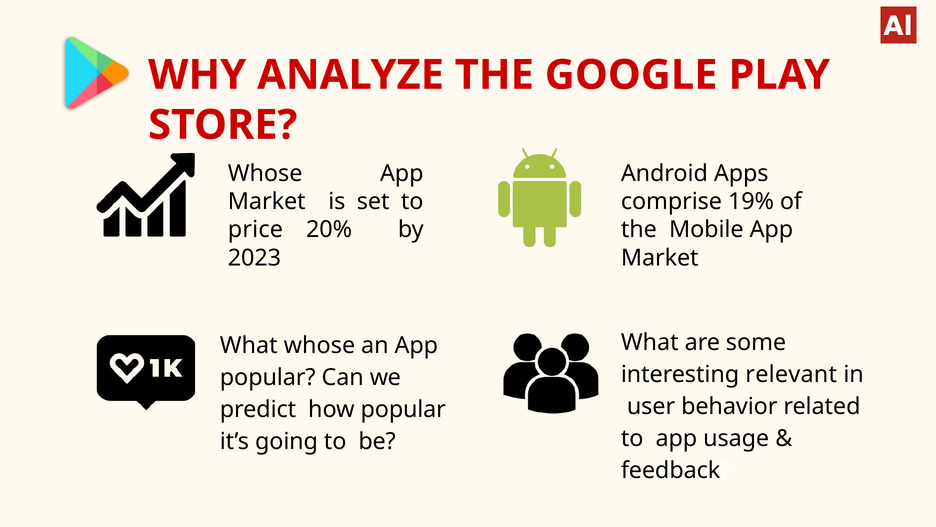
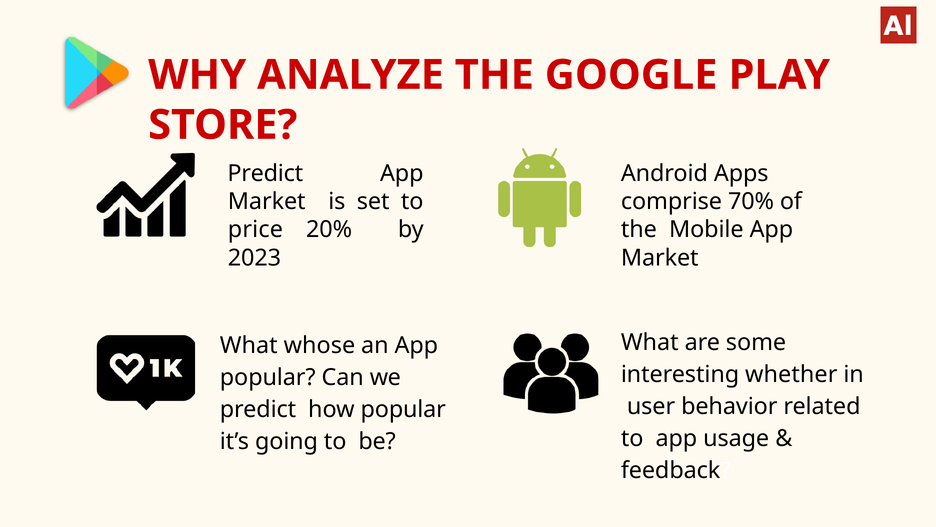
Whose at (265, 173): Whose -> Predict
19%: 19% -> 70%
relevant: relevant -> whether
